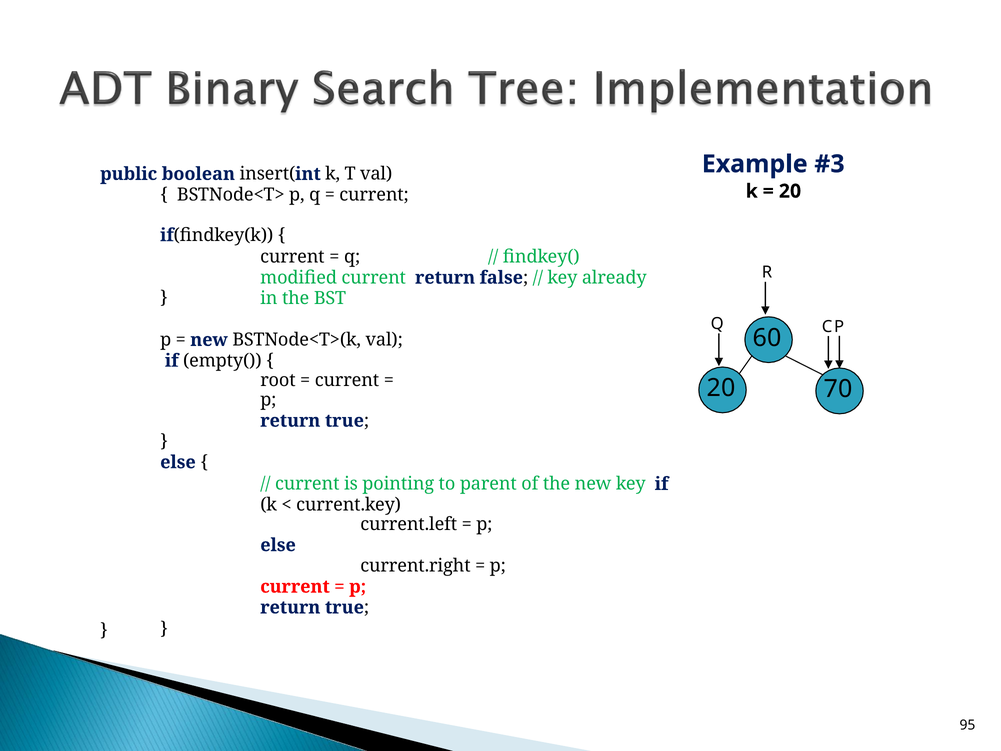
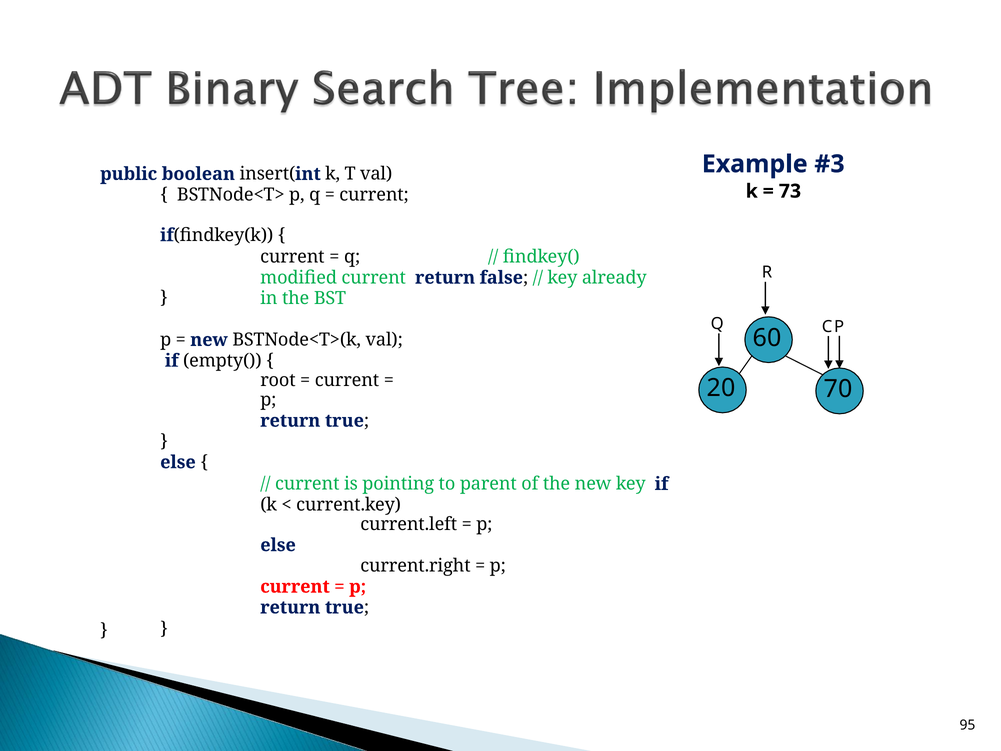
20 at (790, 191): 20 -> 73
